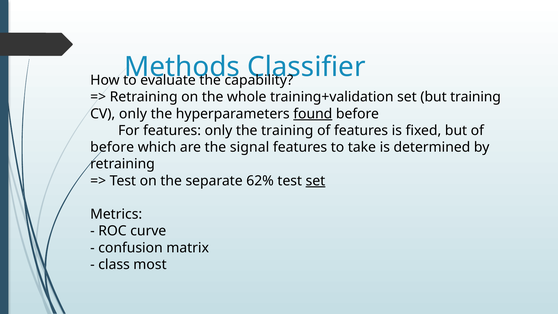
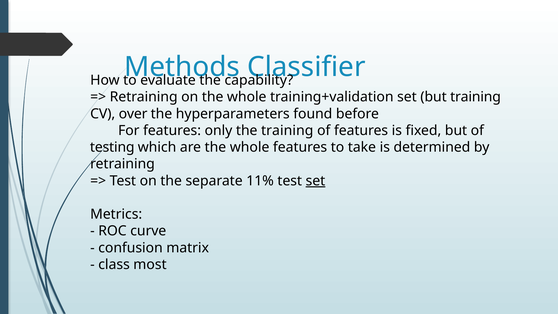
CV only: only -> over
found underline: present -> none
before at (112, 147): before -> testing
are the signal: signal -> whole
62%: 62% -> 11%
